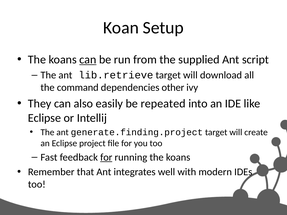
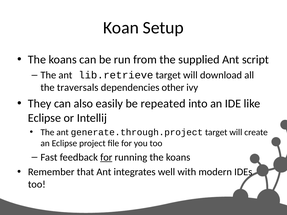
can at (88, 60) underline: present -> none
command: command -> traversals
generate.finding.project: generate.finding.project -> generate.through.project
